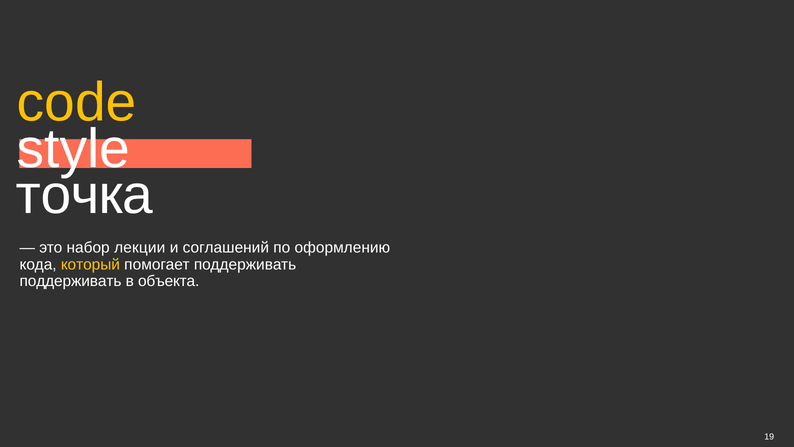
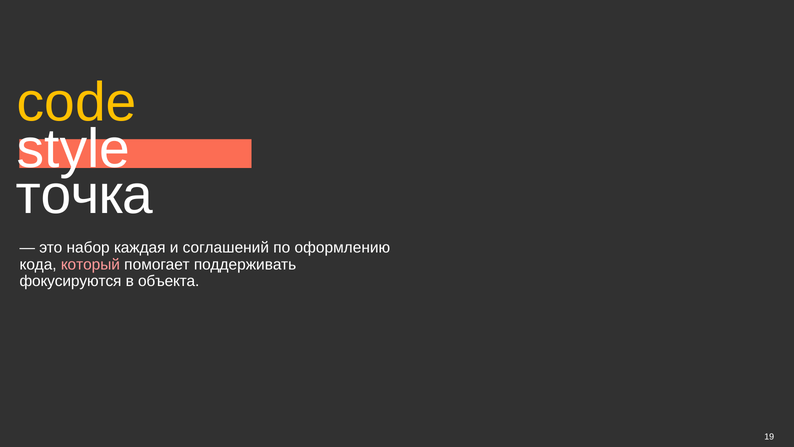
лекции: лекции -> каждая
который colour: yellow -> pink
поддерживать at (70, 281): поддерживать -> фокусируются
